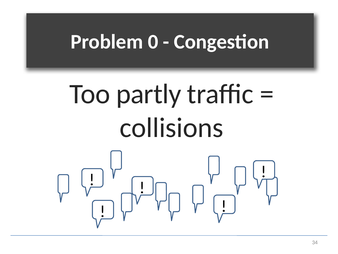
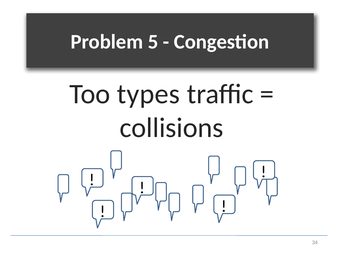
0: 0 -> 5
partly: partly -> types
